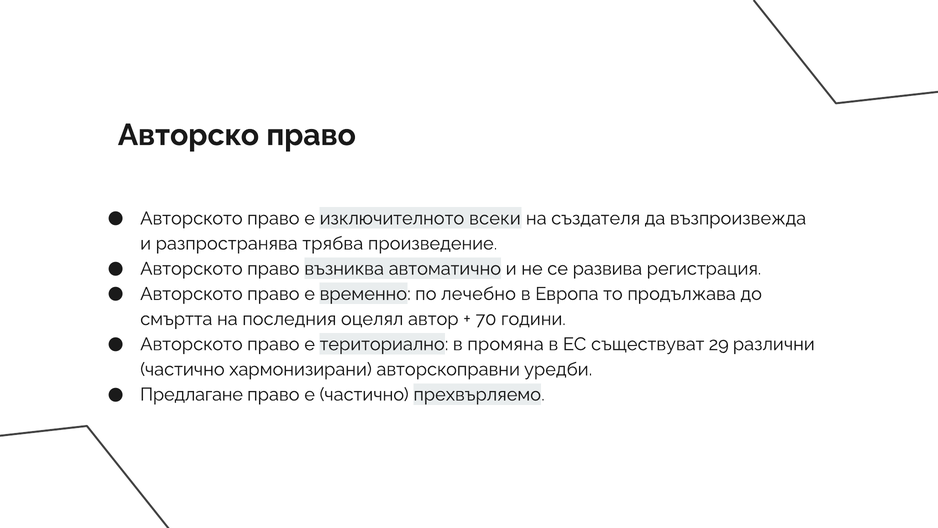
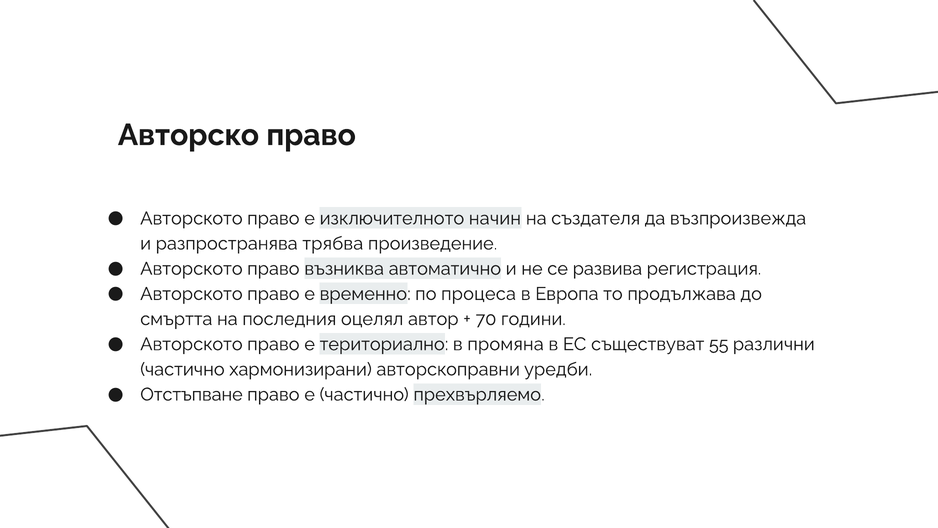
всеки: всеки -> начин
лечебно: лечебно -> процеса
29: 29 -> 55
Предлагане: Предлагане -> Отстъпване
